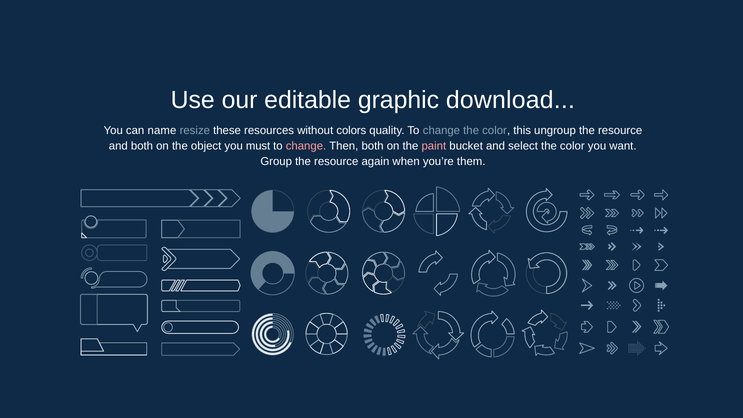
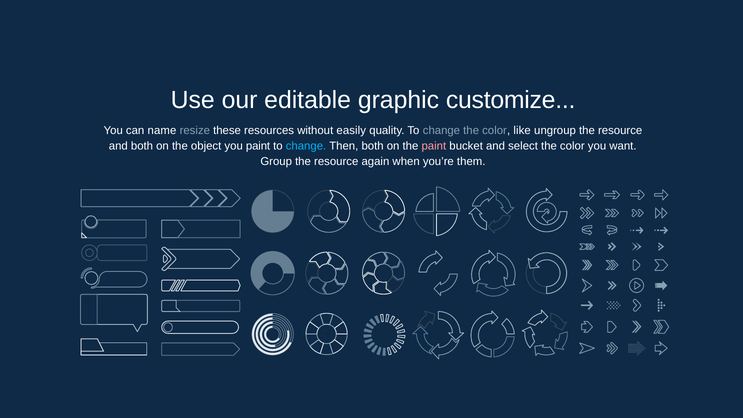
download: download -> customize
colors: colors -> easily
this: this -> like
you must: must -> paint
change at (306, 146) colour: pink -> light blue
